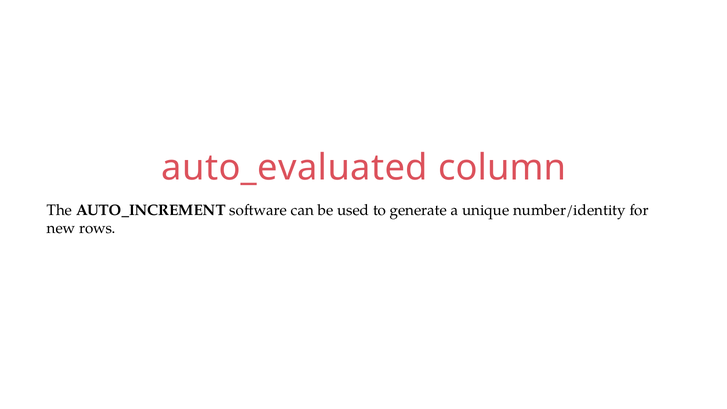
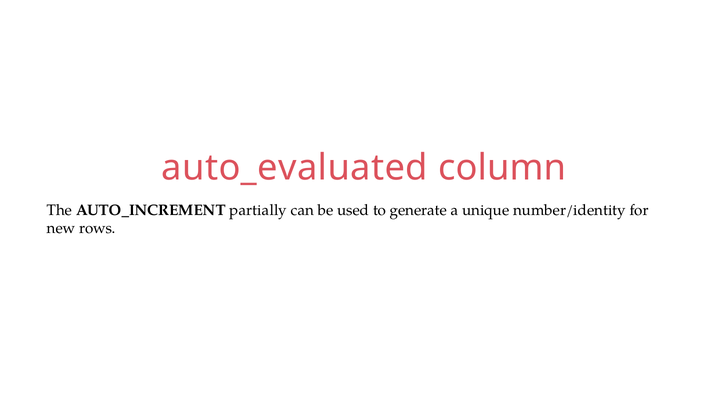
software: software -> partially
